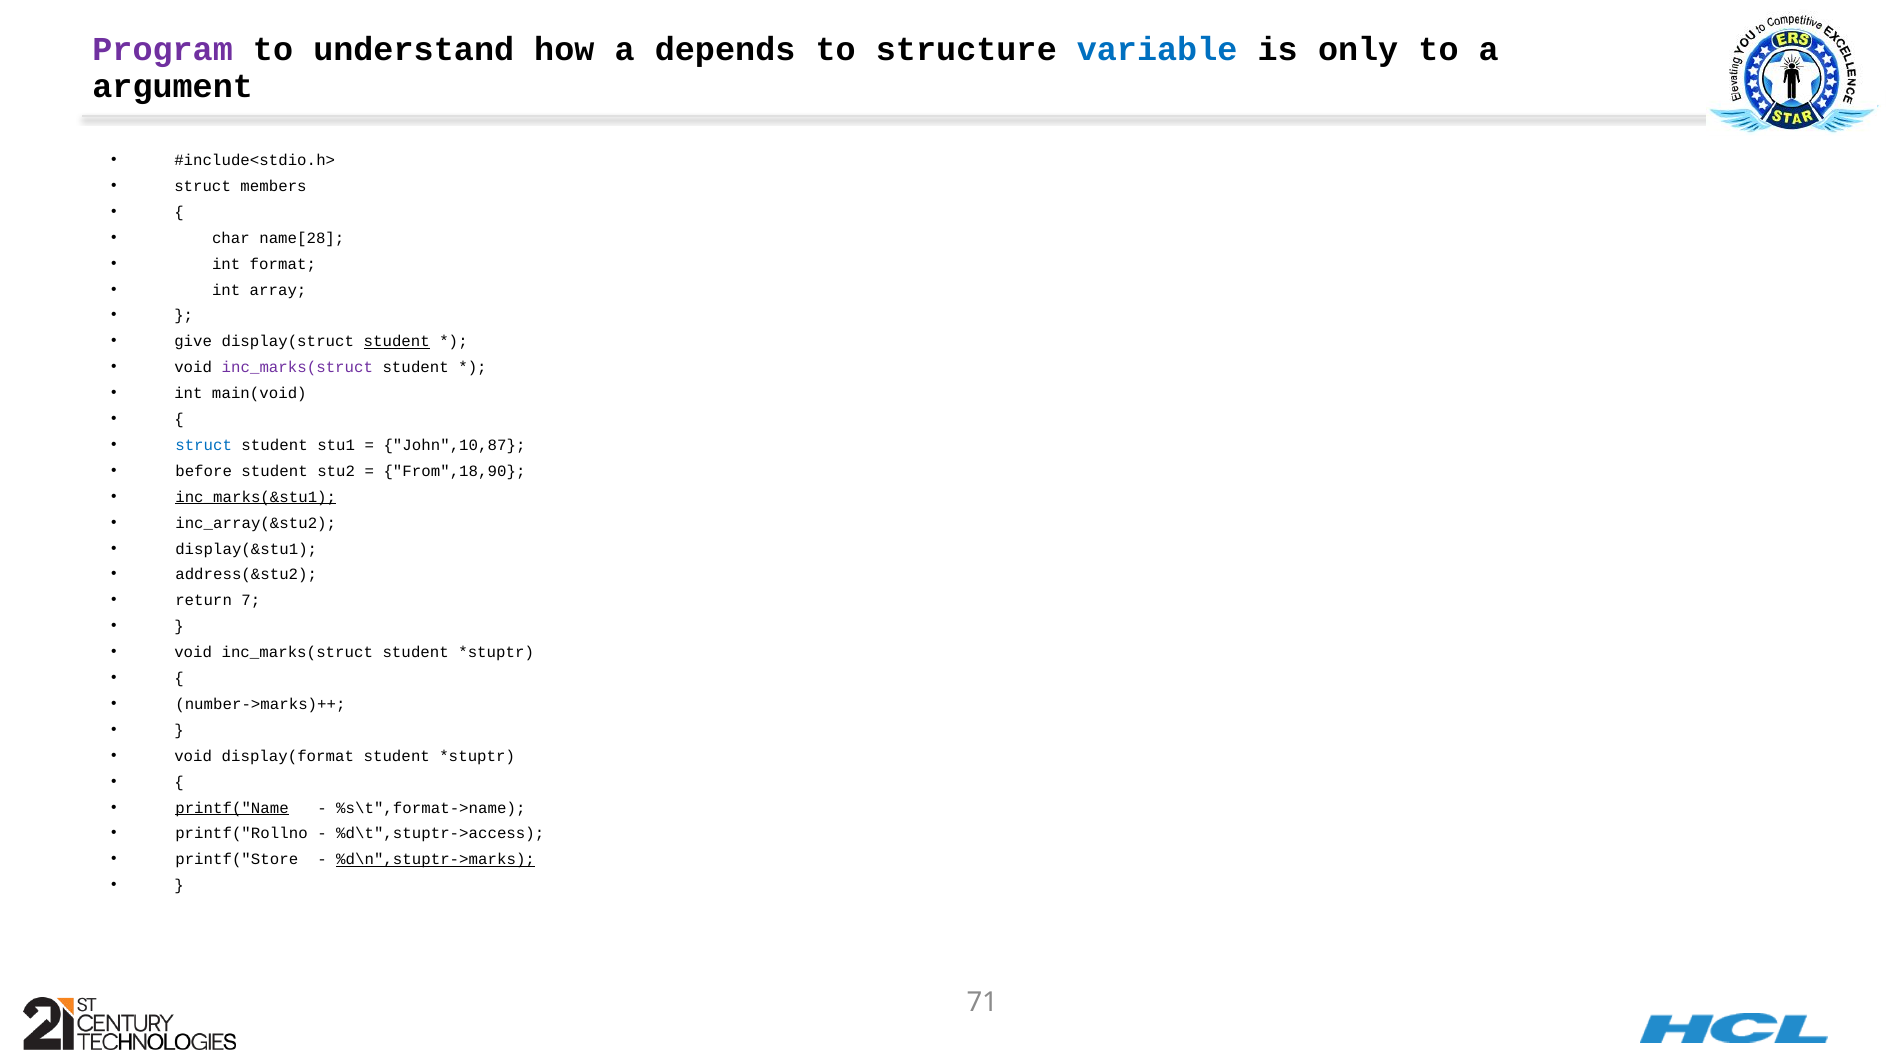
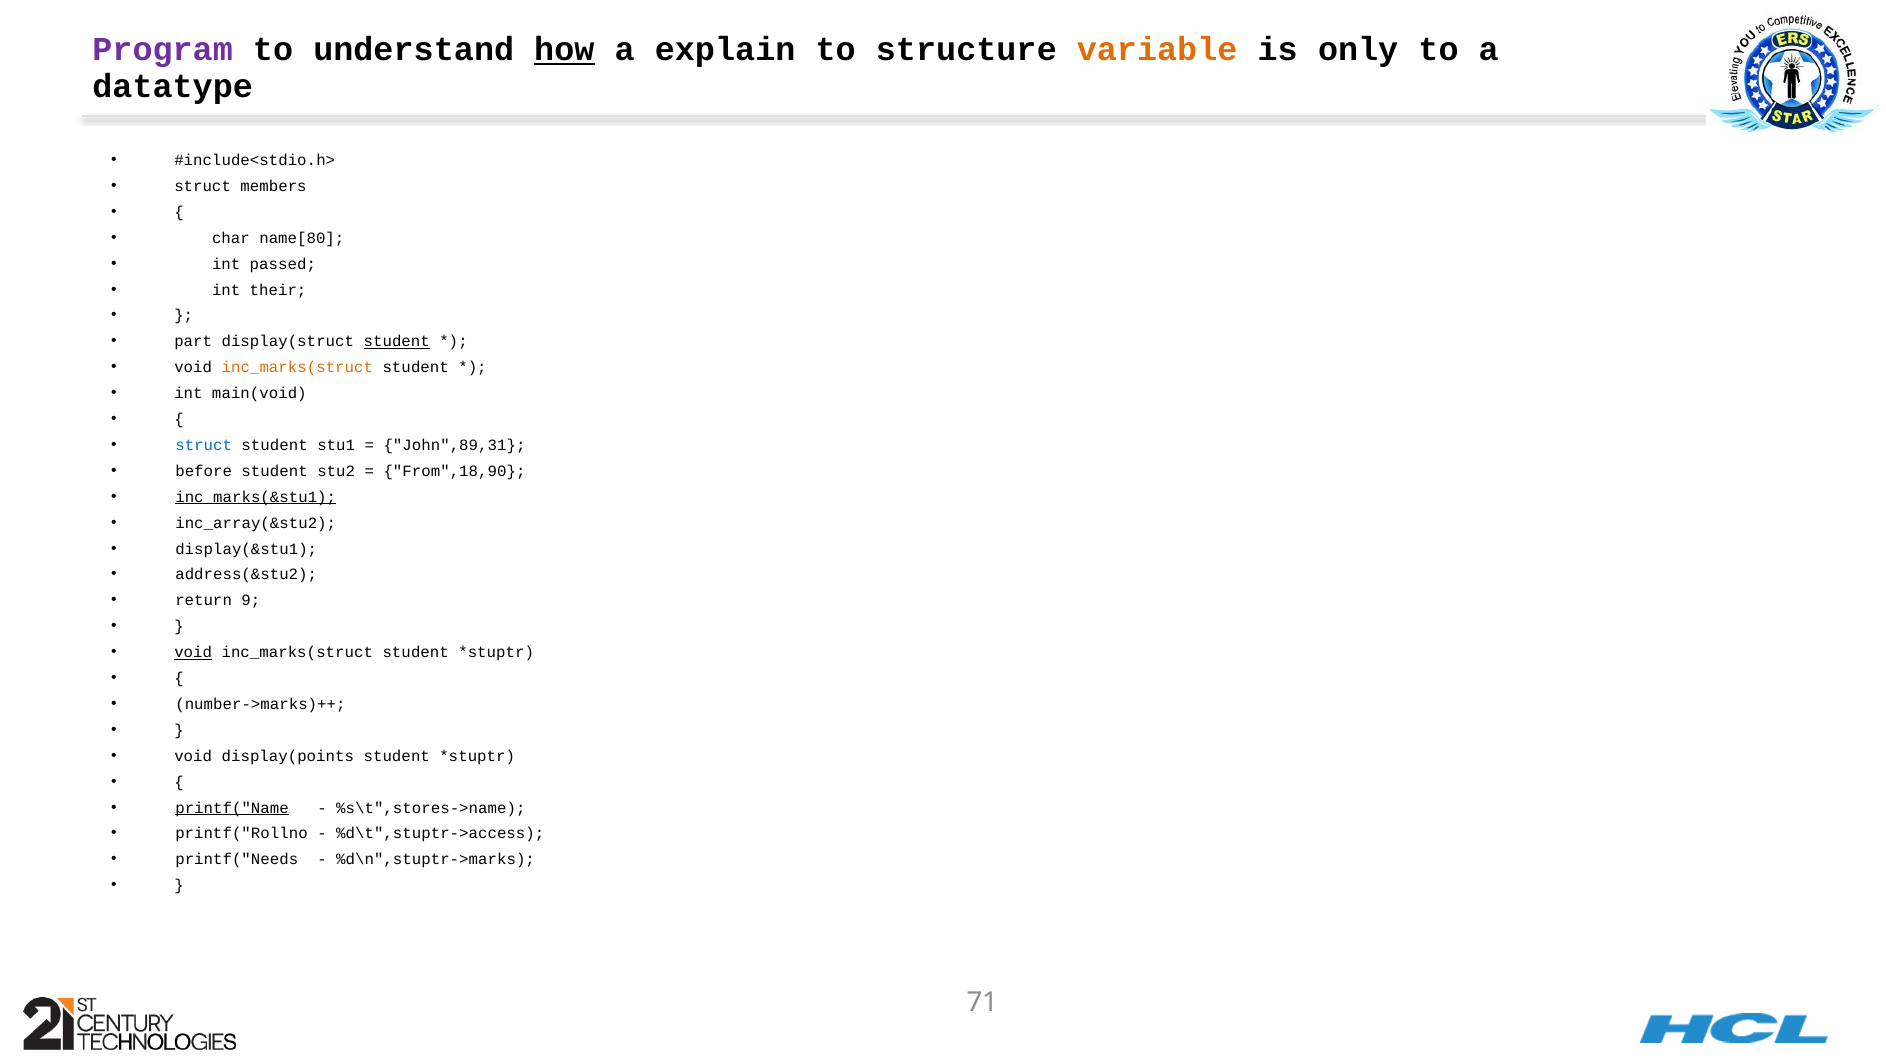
how underline: none -> present
depends: depends -> explain
variable colour: blue -> orange
argument: argument -> datatype
name[28: name[28 -> name[80
format: format -> passed
array: array -> their
give: give -> part
inc_marks(struct at (297, 368) colour: purple -> orange
John",10,87: John",10,87 -> John",89,31
7: 7 -> 9
void at (193, 653) underline: none -> present
display(format: display(format -> display(points
%s\t",format->name: %s\t",format->name -> %s\t",stores->name
printf("Store: printf("Store -> printf("Needs
%d\n",stuptr->marks underline: present -> none
